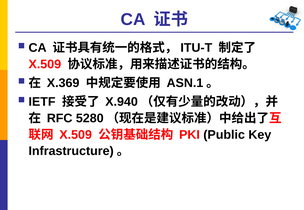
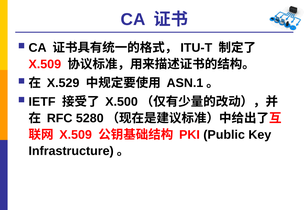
X.369: X.369 -> X.529
X.940: X.940 -> X.500
